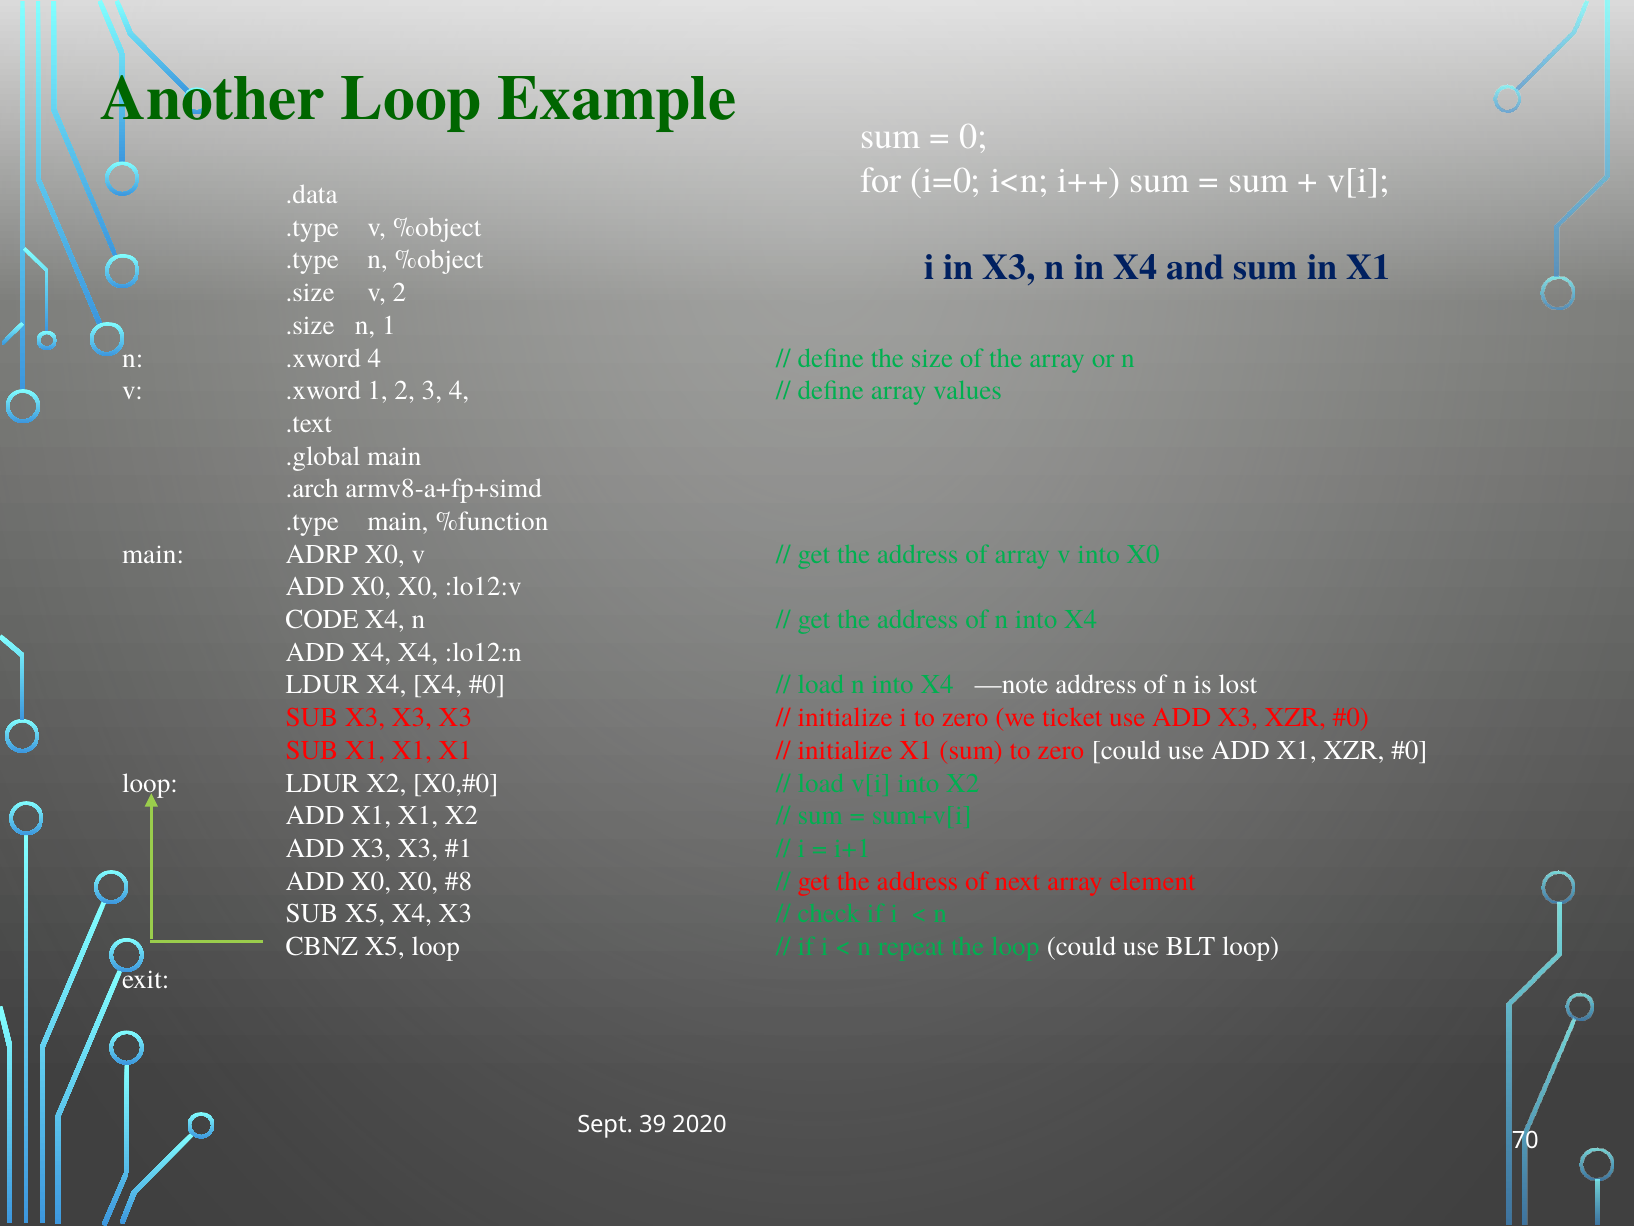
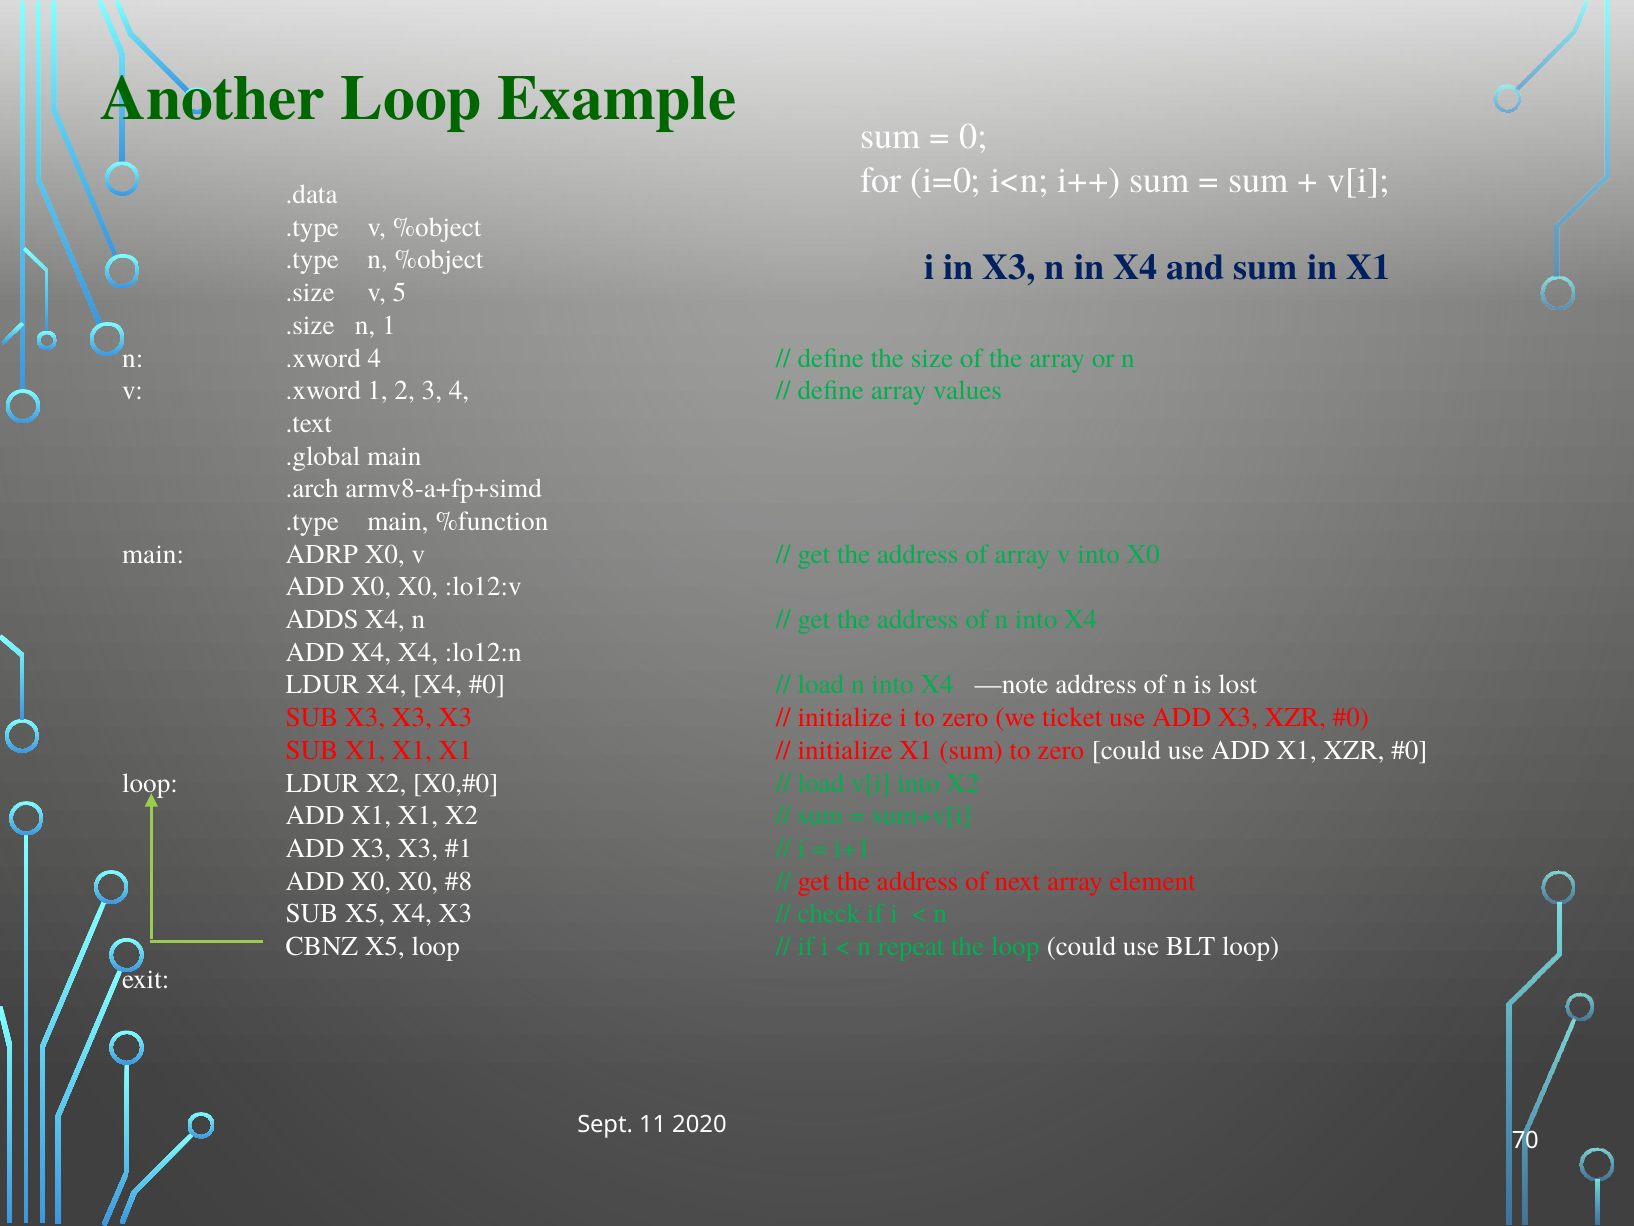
v 2: 2 -> 5
CODE: CODE -> ADDS
39: 39 -> 11
